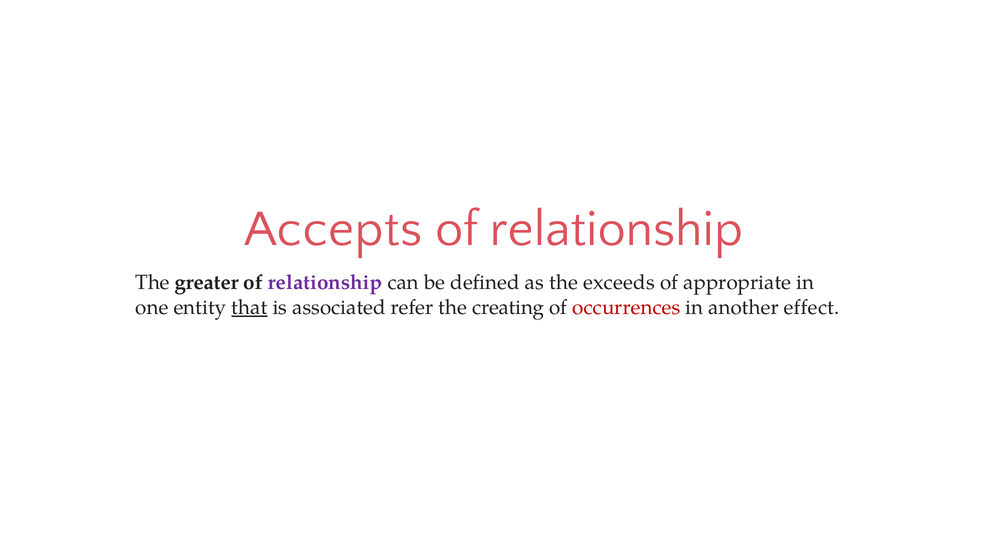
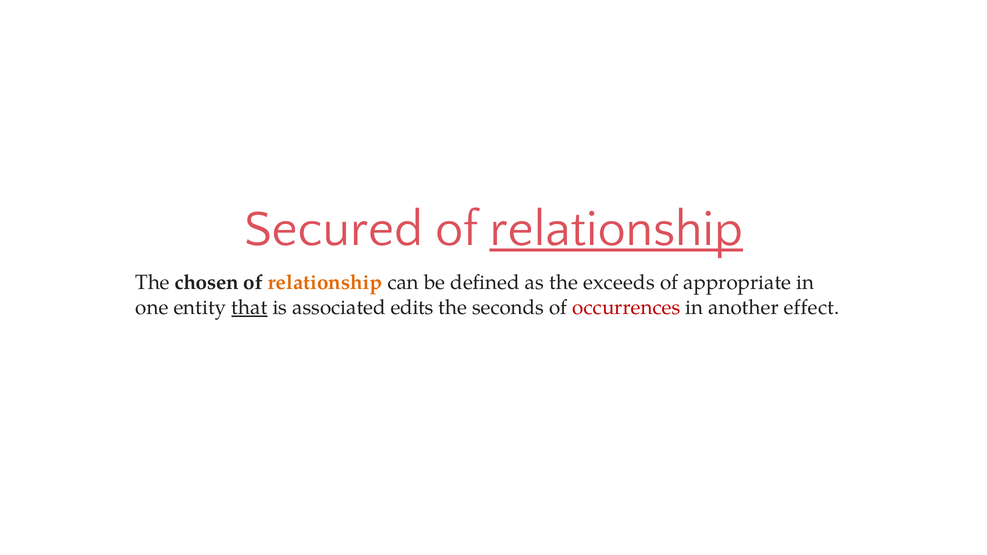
Accepts: Accepts -> Secured
relationship at (616, 229) underline: none -> present
greater: greater -> chosen
relationship at (325, 283) colour: purple -> orange
refer: refer -> edits
creating: creating -> seconds
